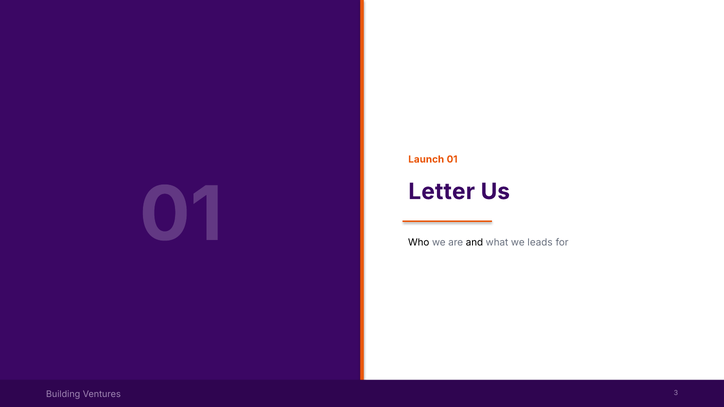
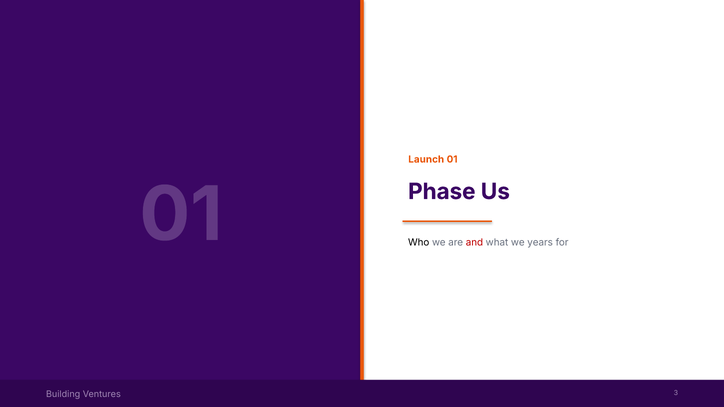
Letter: Letter -> Phase
and colour: black -> red
leads: leads -> years
